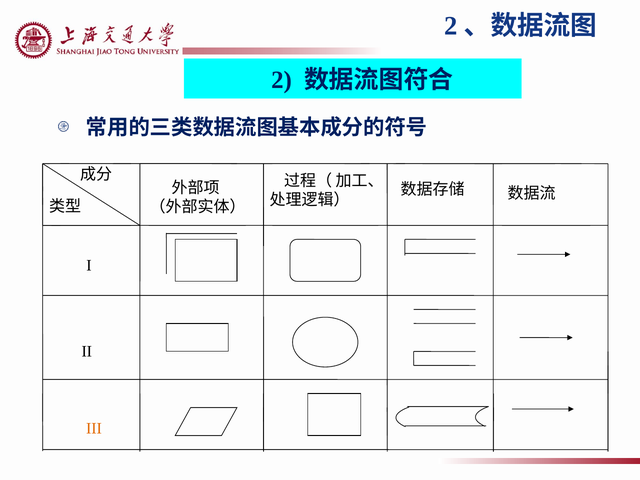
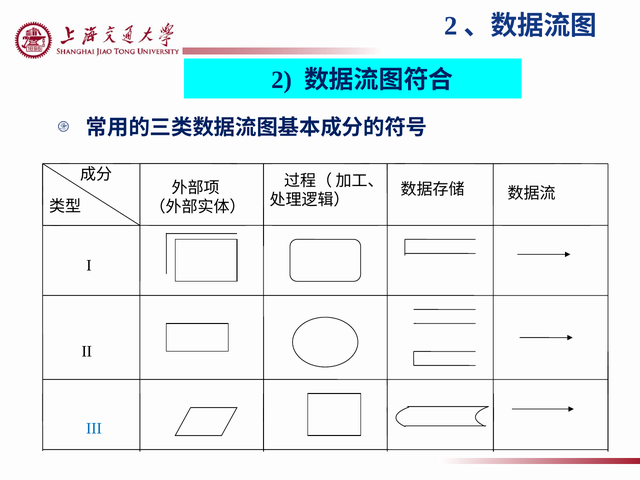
III colour: orange -> blue
